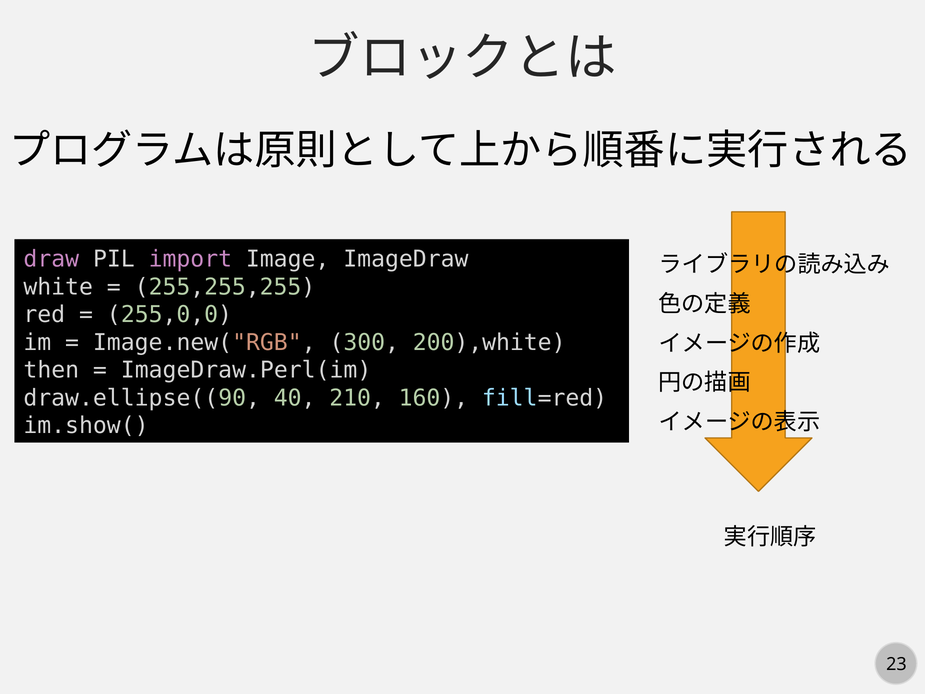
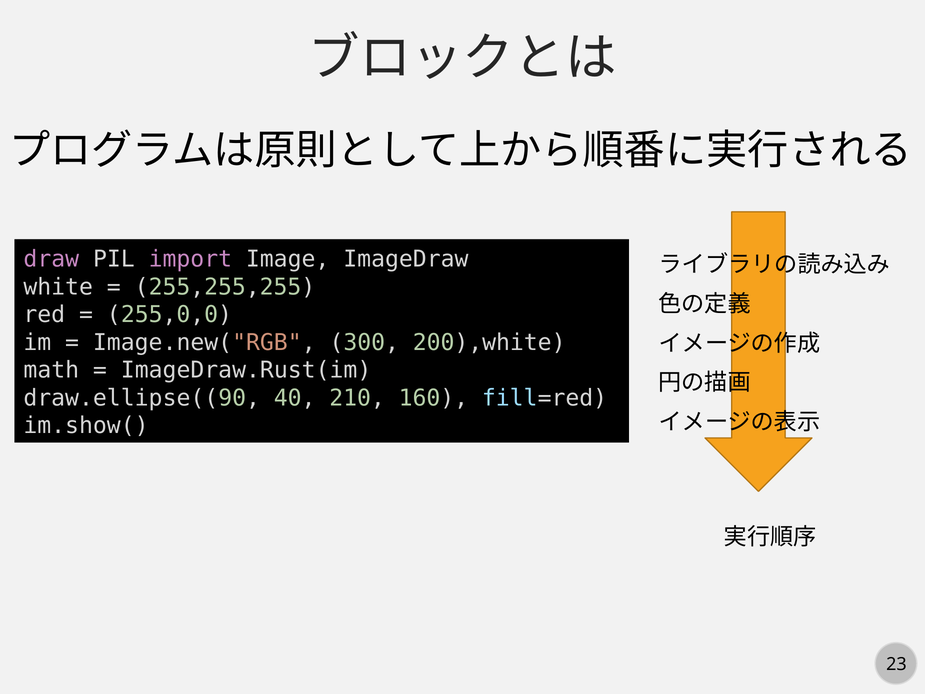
then: then -> math
ImageDraw.Perl(im: ImageDraw.Perl(im -> ImageDraw.Rust(im
